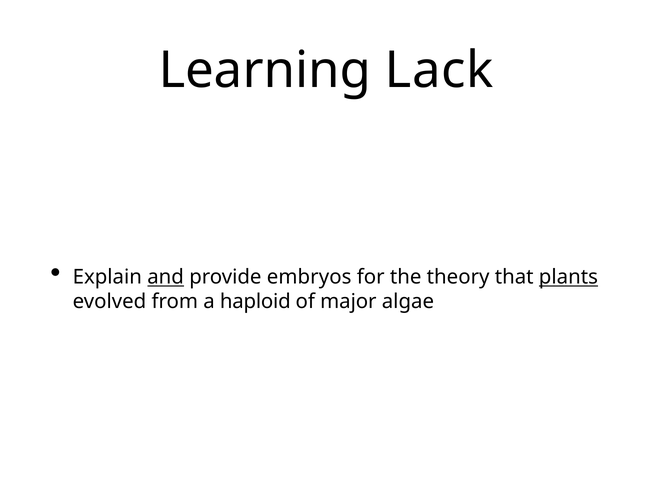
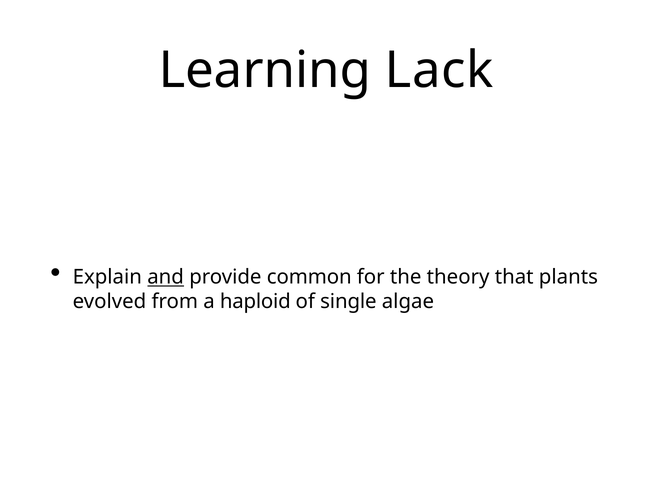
embryos: embryos -> common
plants underline: present -> none
major: major -> single
